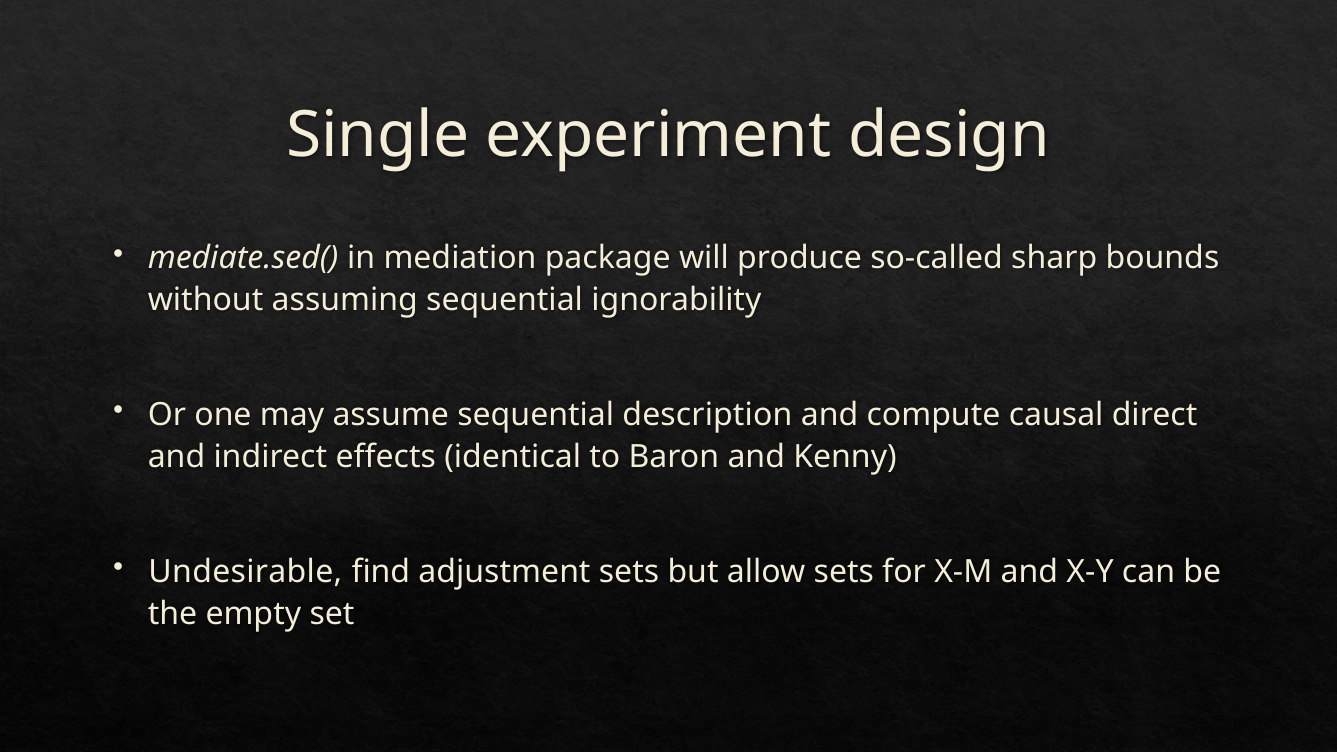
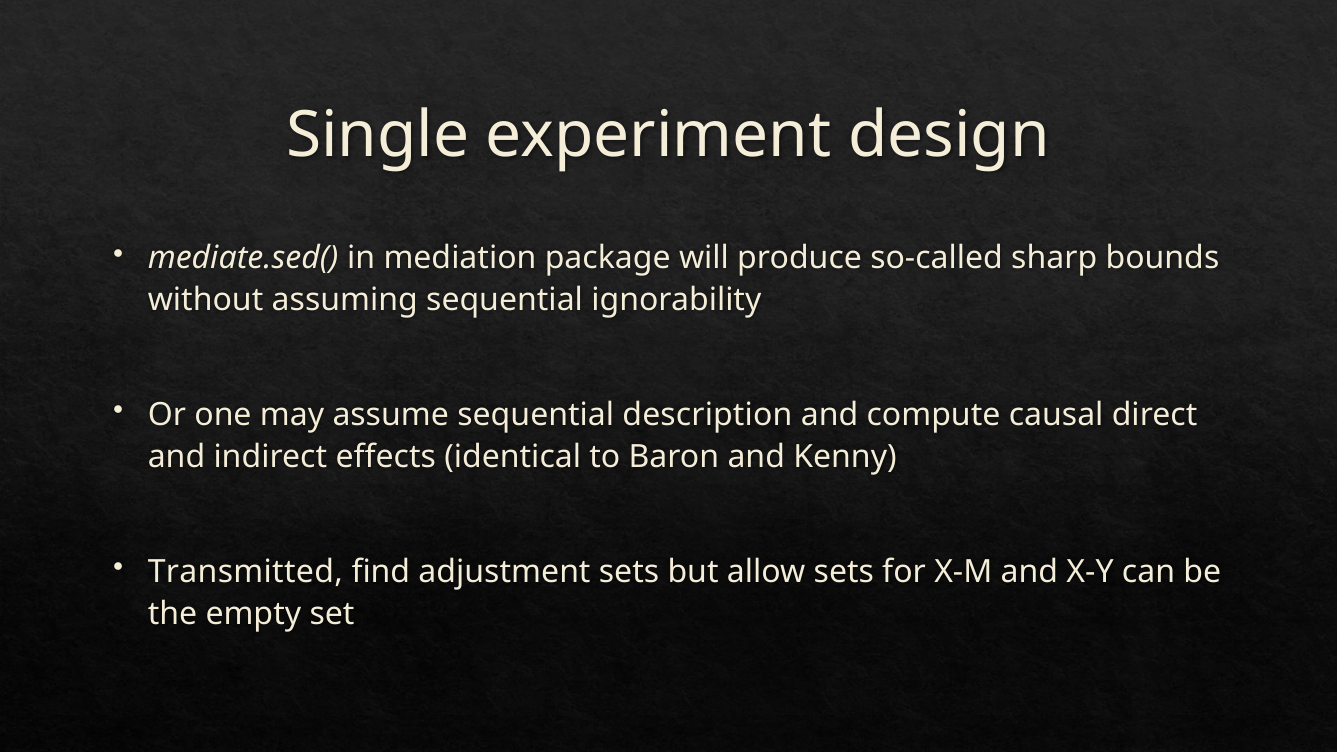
Undesirable: Undesirable -> Transmitted
